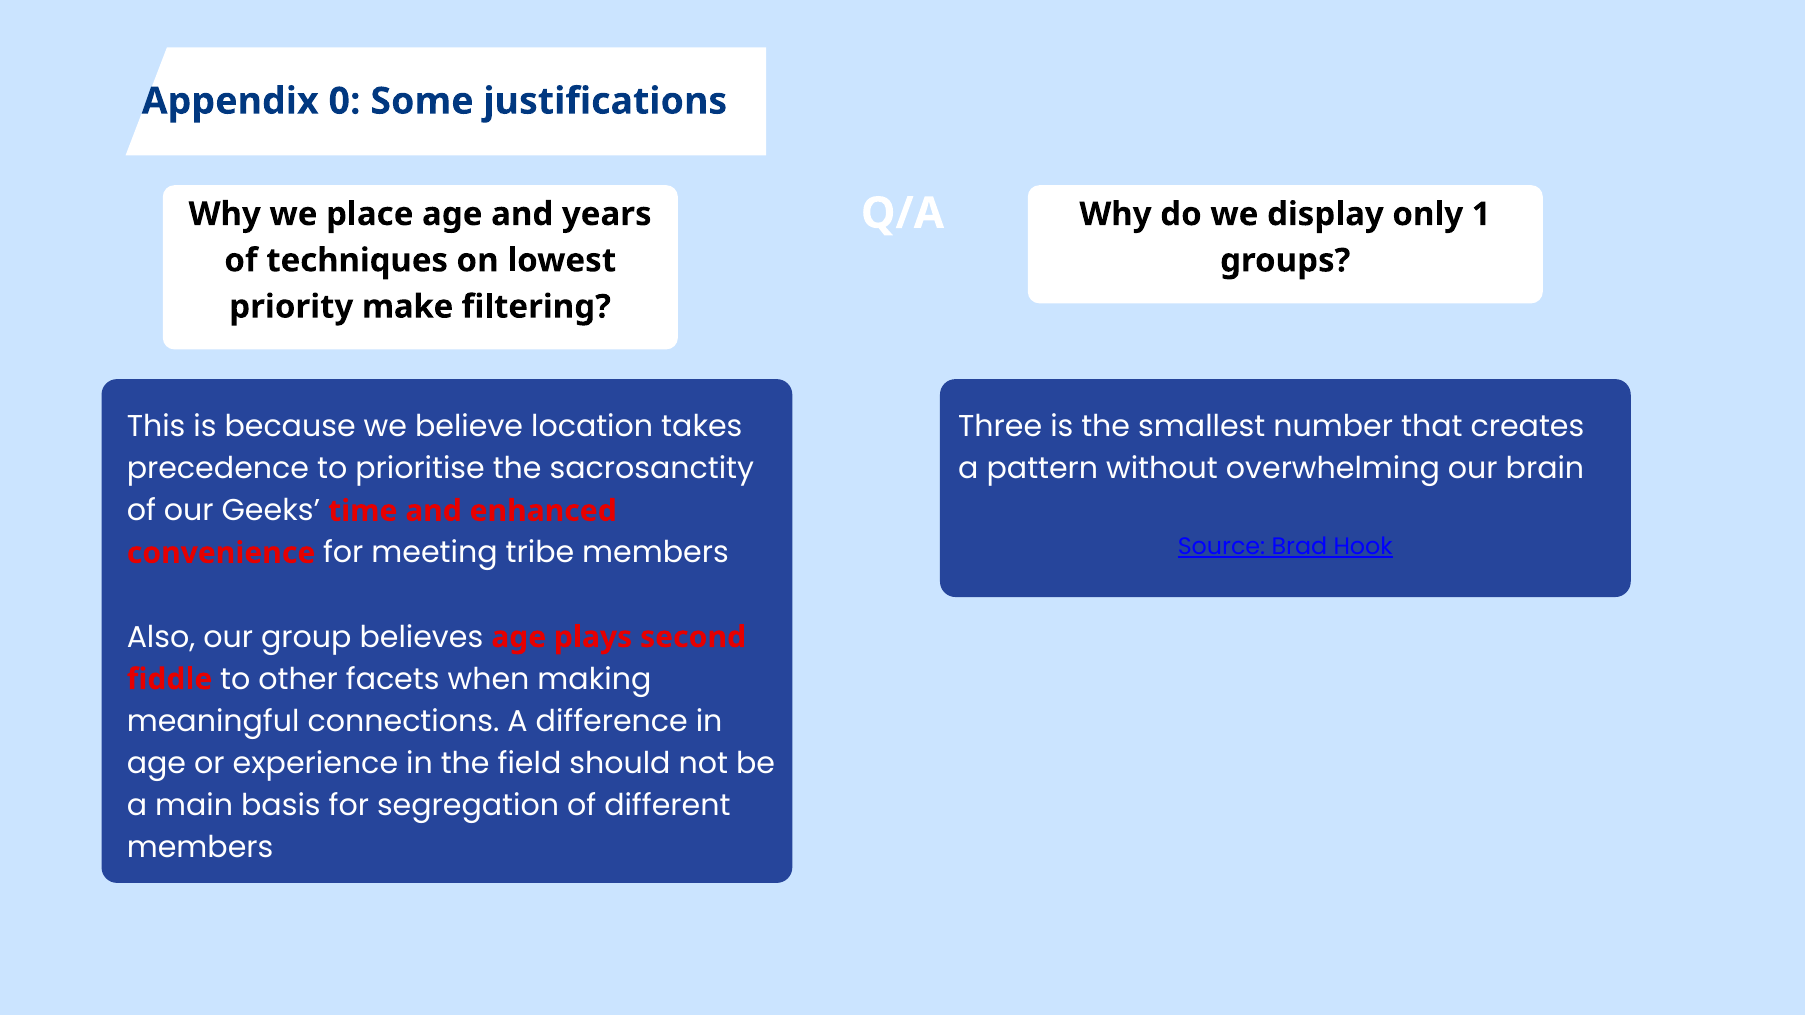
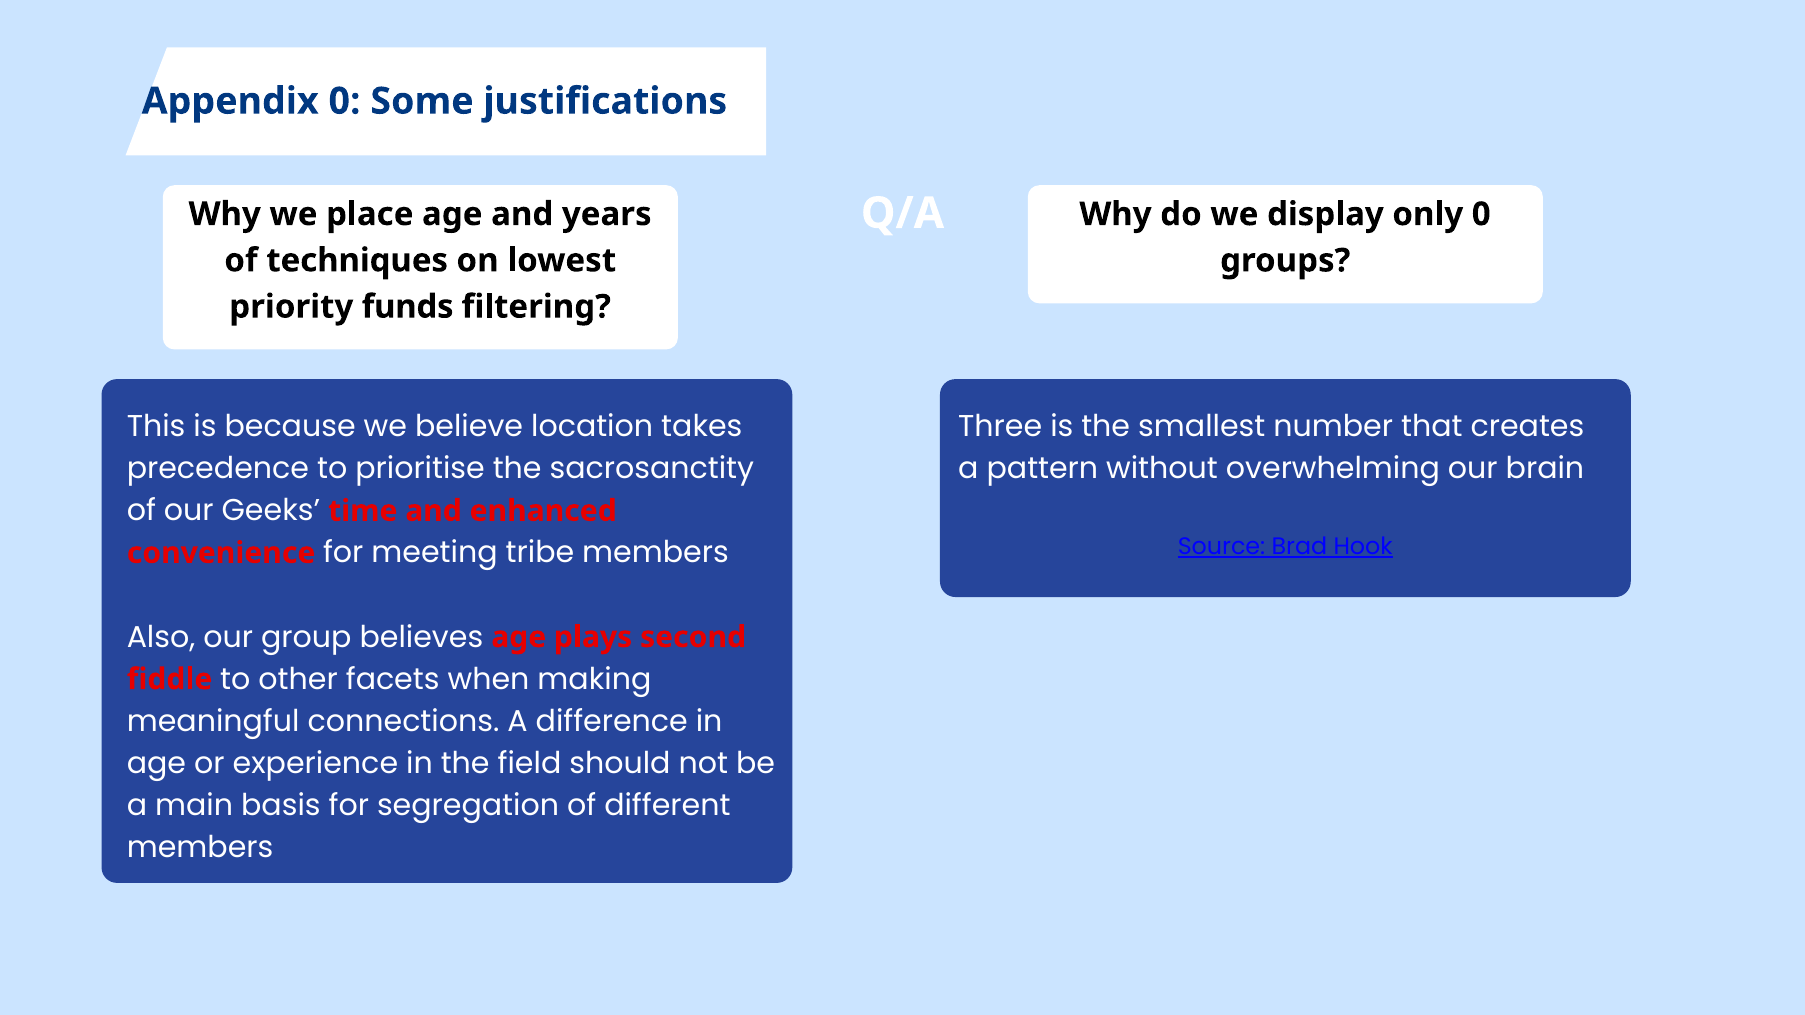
only 1: 1 -> 0
make: make -> funds
